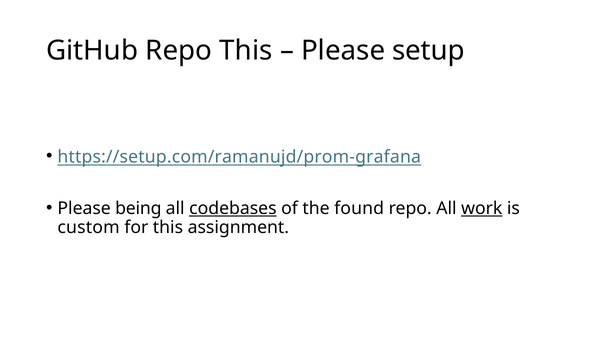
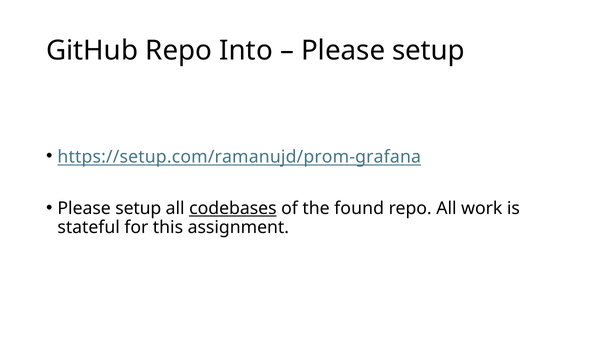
Repo This: This -> Into
being at (138, 208): being -> setup
work underline: present -> none
custom: custom -> stateful
